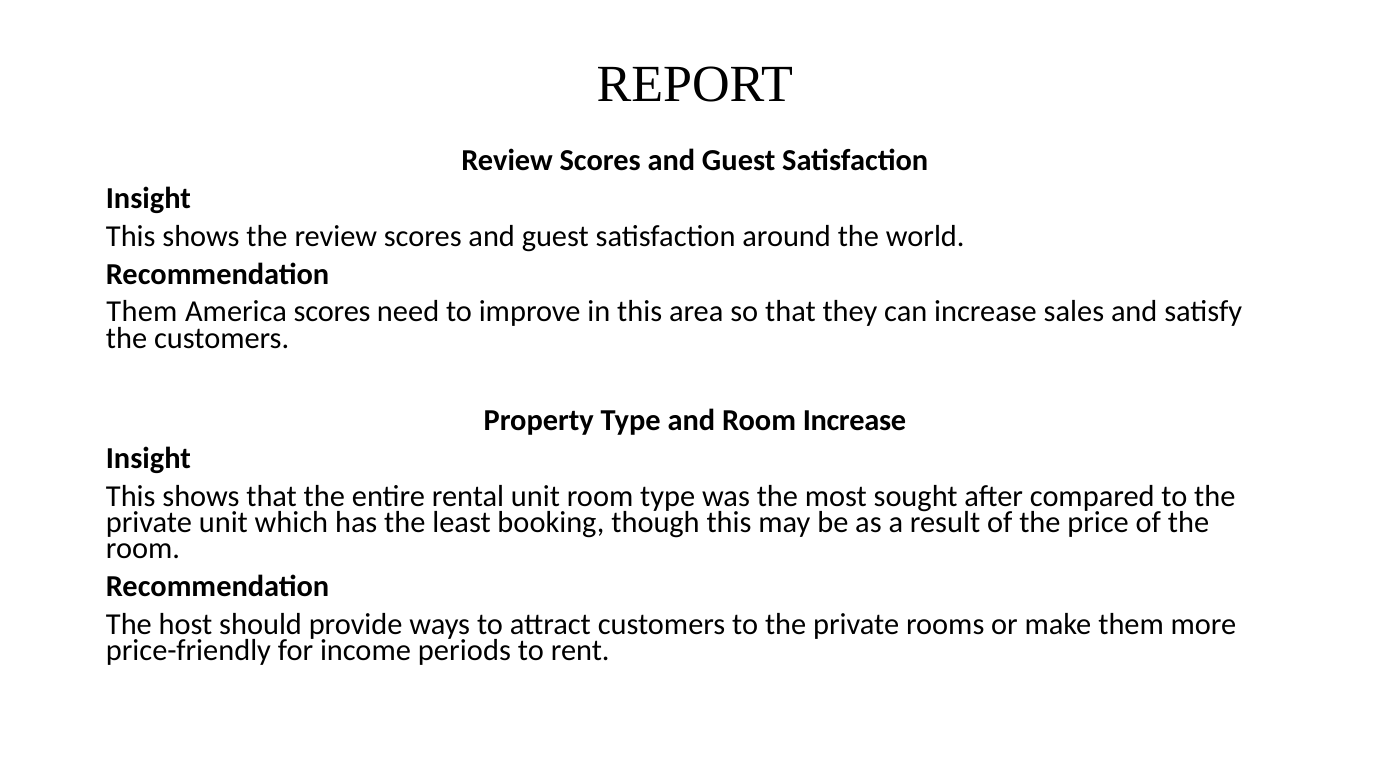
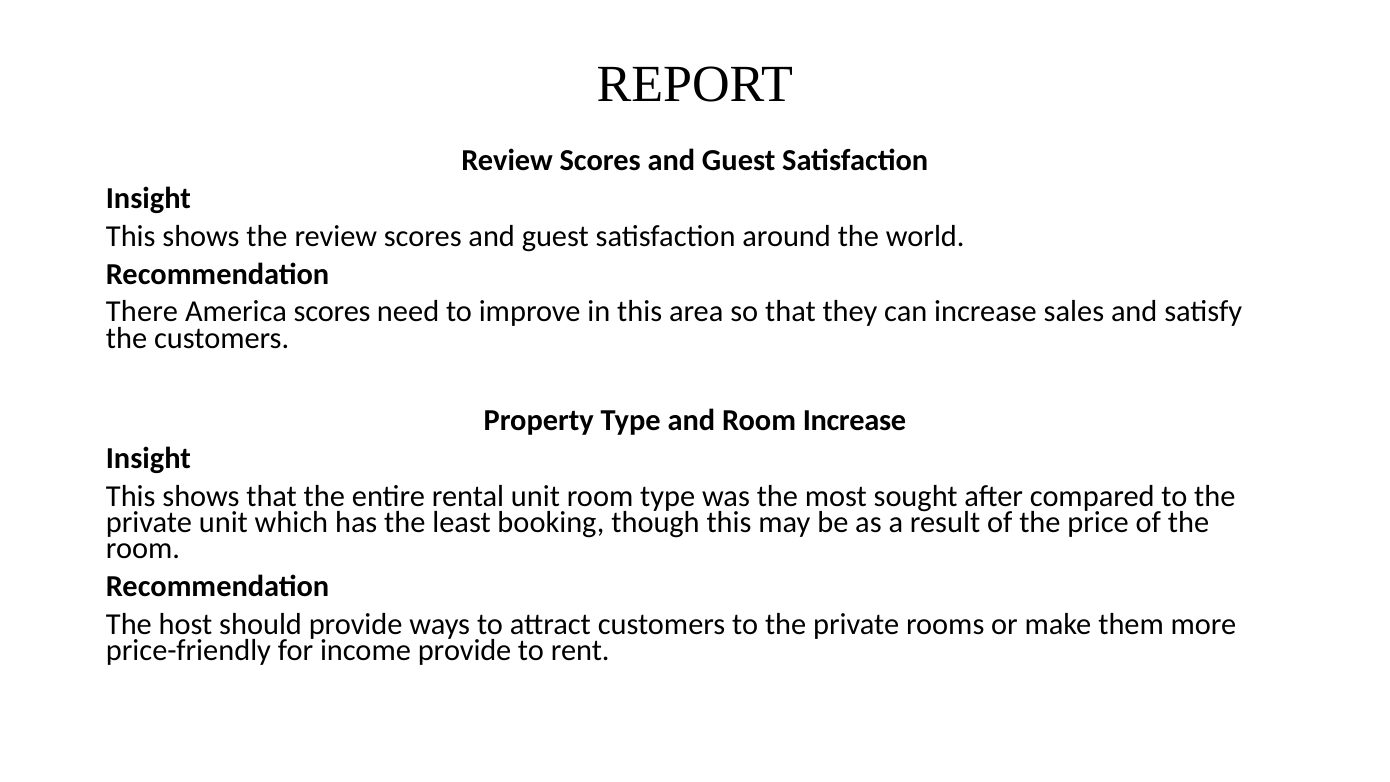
Them at (142, 312): Them -> There
income periods: periods -> provide
